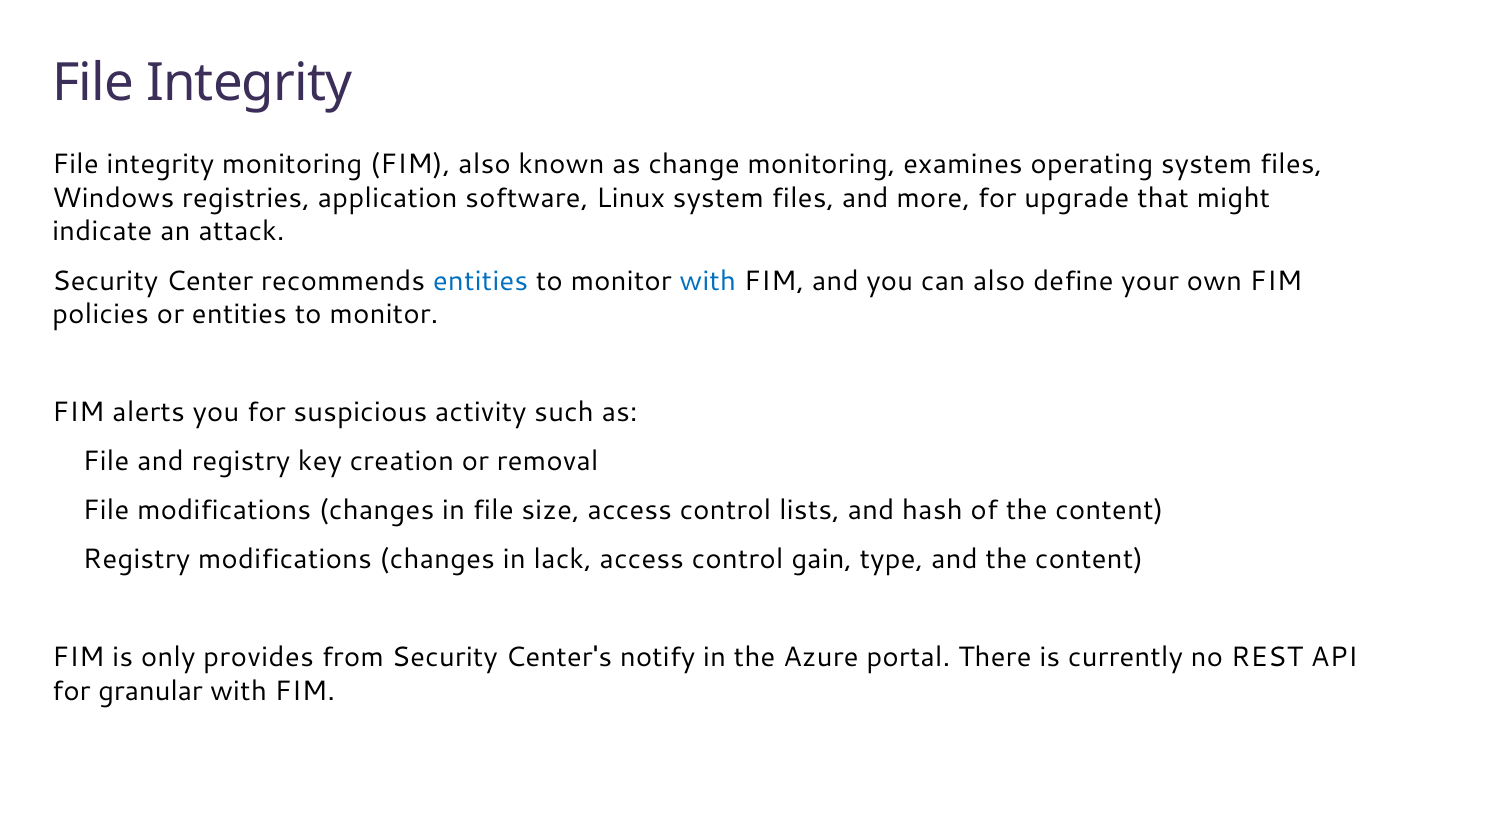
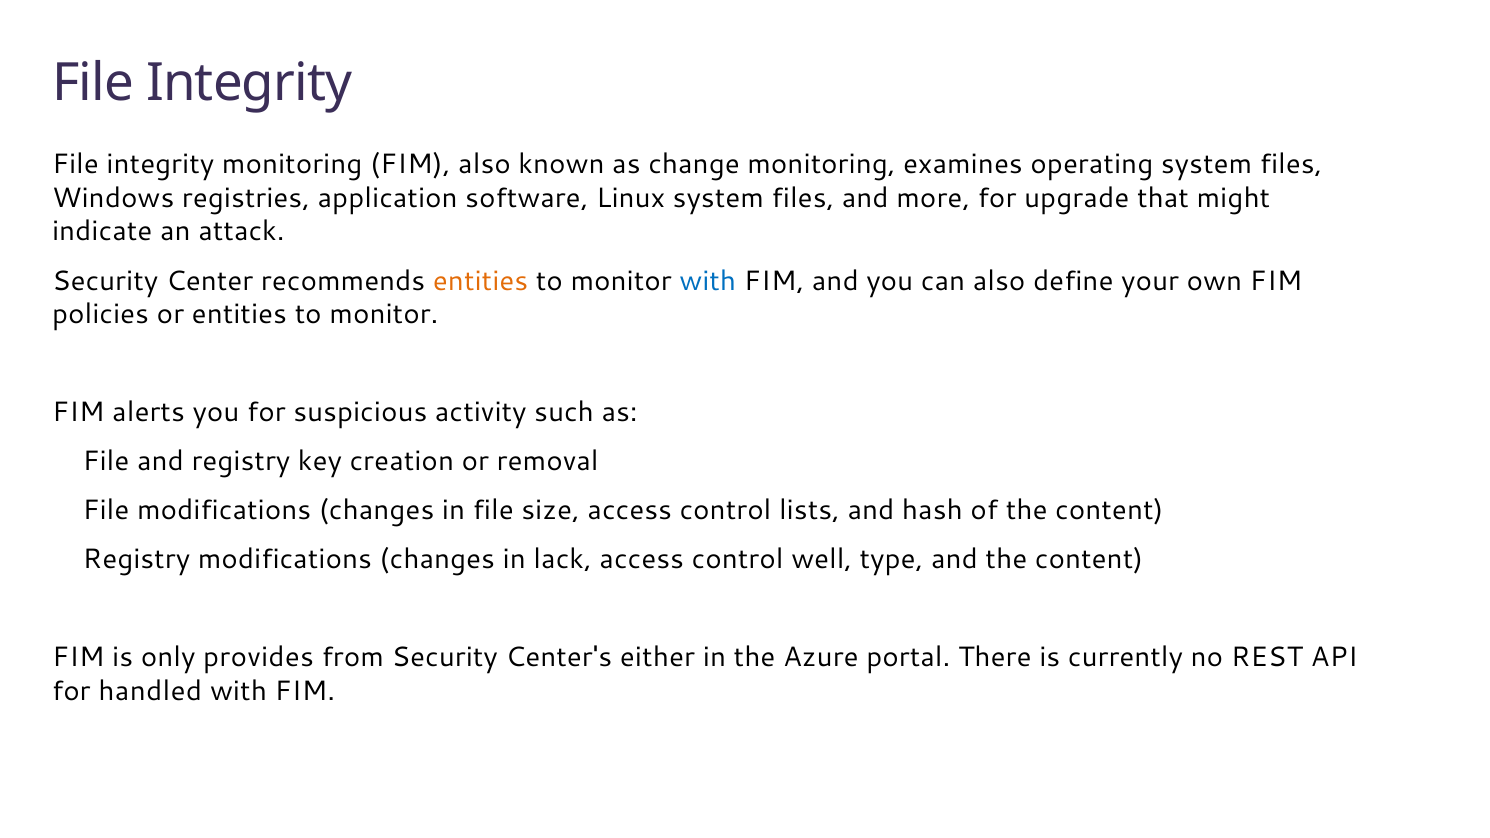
entities at (481, 281) colour: blue -> orange
gain: gain -> well
notify: notify -> either
granular: granular -> handled
